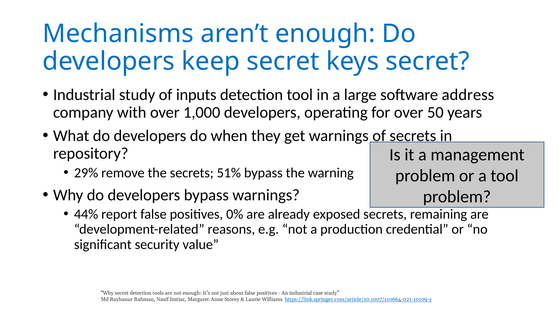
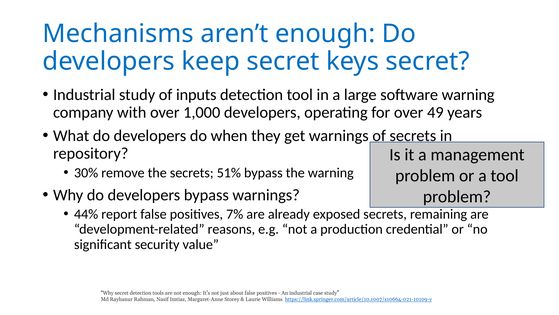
software address: address -> warning
50: 50 -> 49
29%: 29% -> 30%
0%: 0% -> 7%
